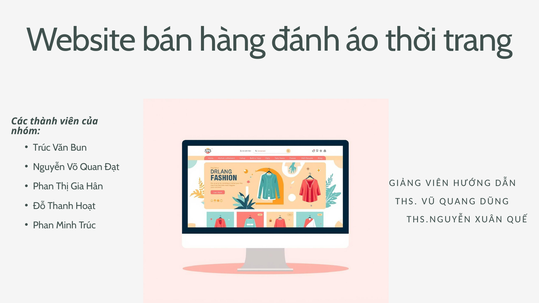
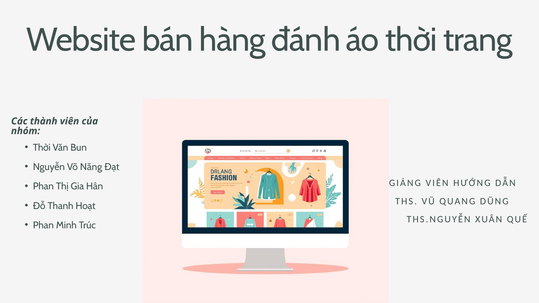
Trúc at (42, 148): Trúc -> Thời
Quan: Quan -> Năng
